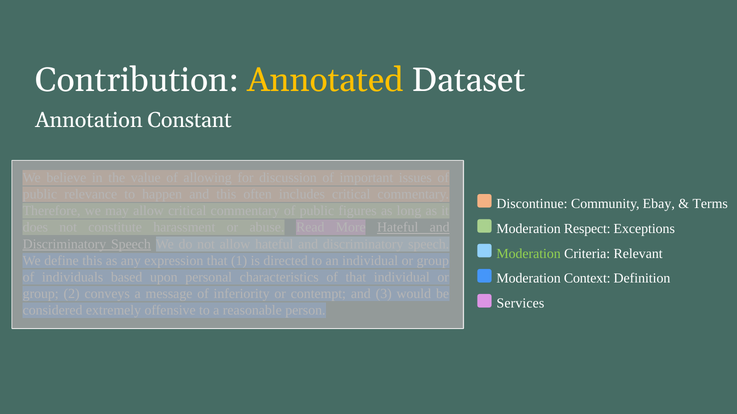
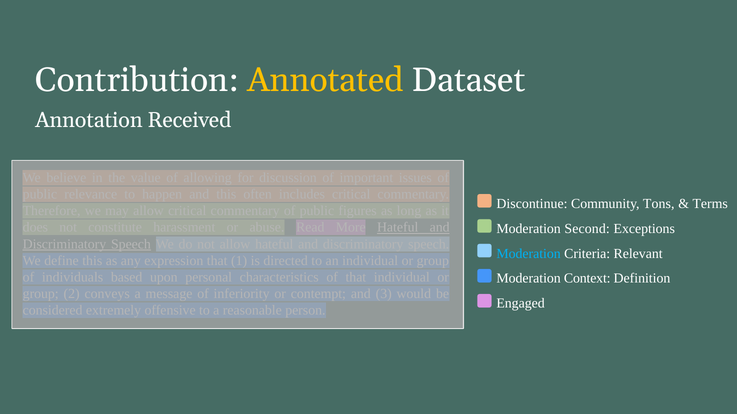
Constant: Constant -> Received
Ebay: Ebay -> Tons
Respect: Respect -> Second
Moderation at (529, 254) colour: light green -> light blue
Services: Services -> Engaged
